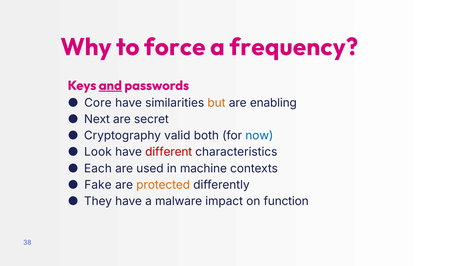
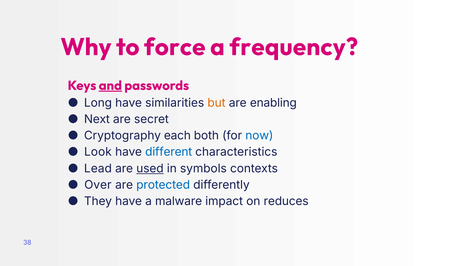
Core: Core -> Long
valid: valid -> each
different colour: red -> blue
Each: Each -> Lead
used underline: none -> present
machine: machine -> symbols
Fake: Fake -> Over
protected colour: orange -> blue
function: function -> reduces
